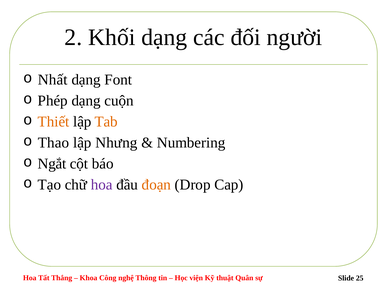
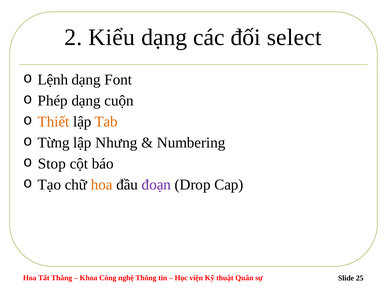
Khối: Khối -> Kiểu
người: người -> select
Nhất: Nhất -> Lệnh
Thao: Thao -> Từng
Ngắt: Ngắt -> Stop
hoa at (102, 185) colour: purple -> orange
đoạn colour: orange -> purple
